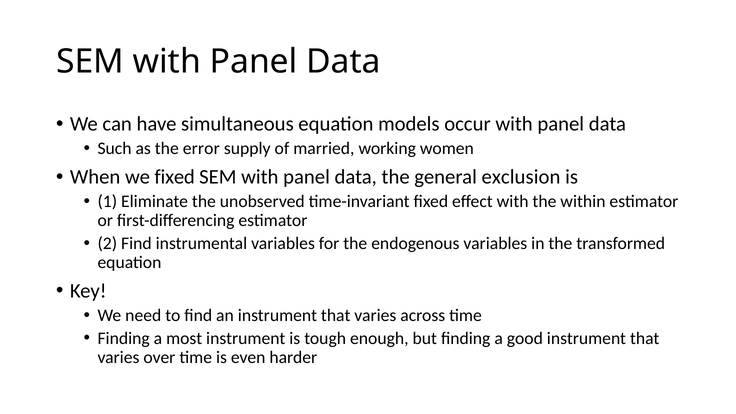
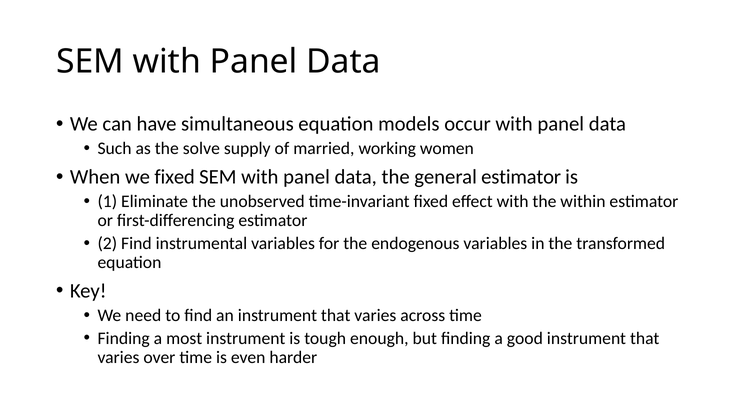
error: error -> solve
general exclusion: exclusion -> estimator
